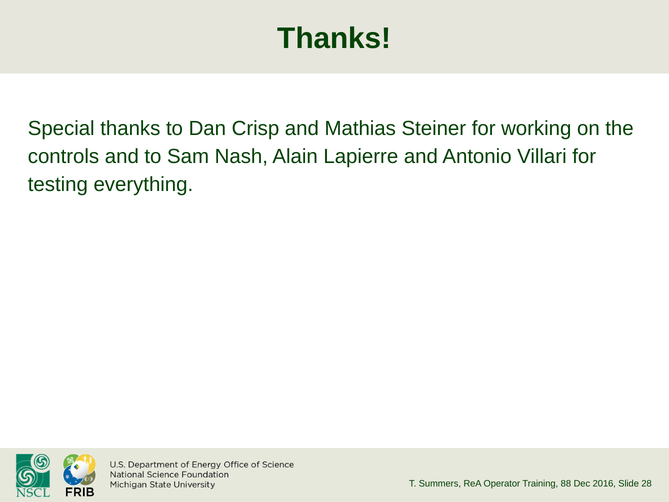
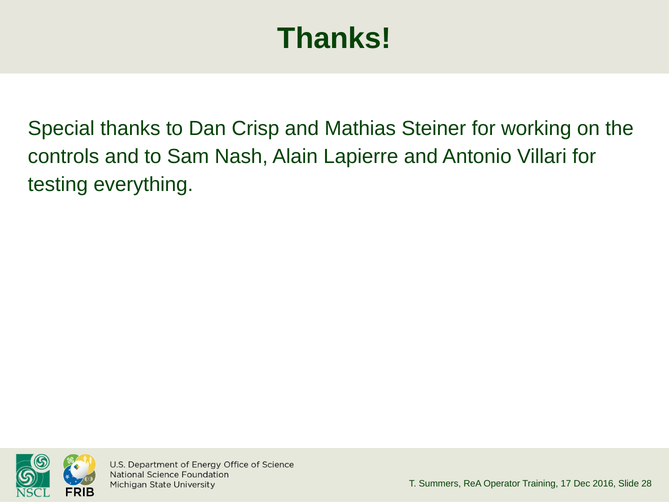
88: 88 -> 17
